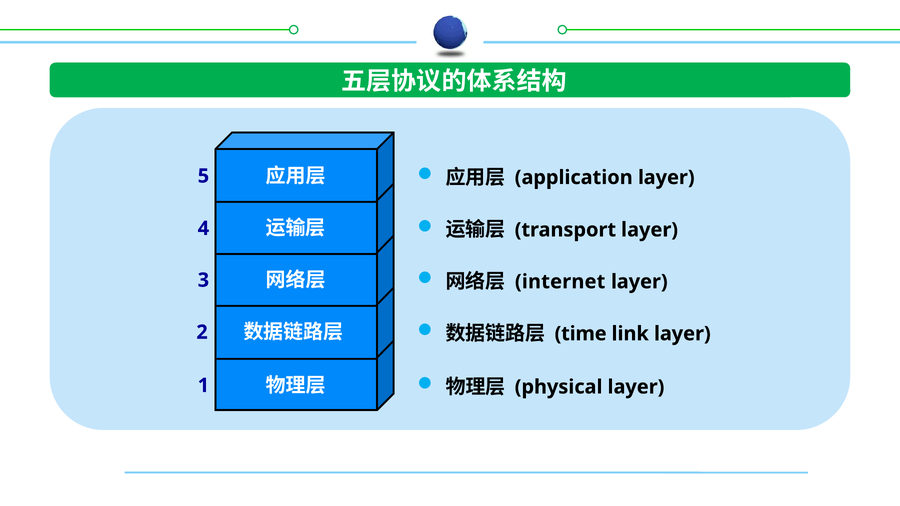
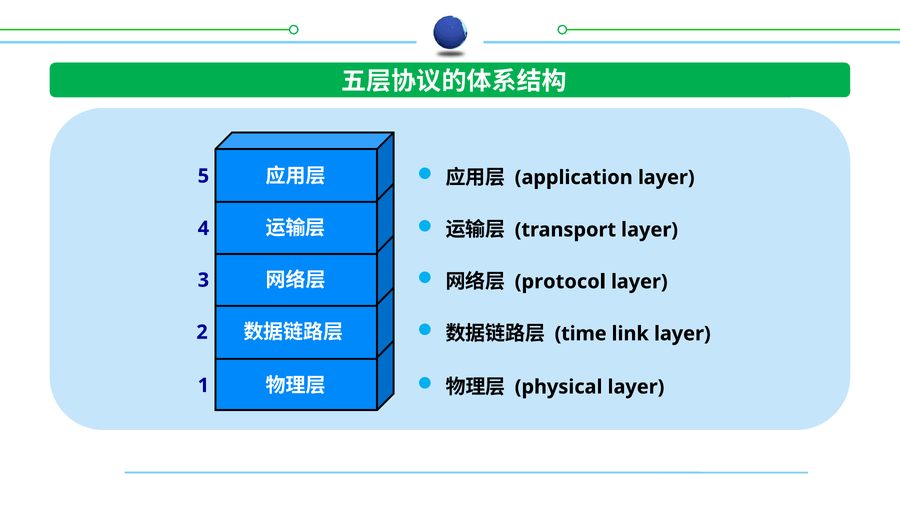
internet: internet -> protocol
